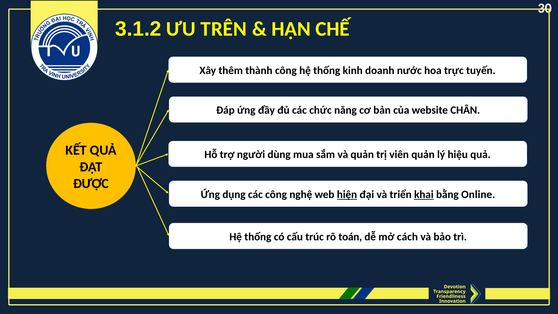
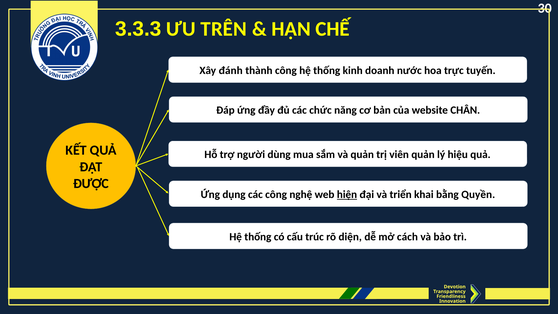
3.1.2: 3.1.2 -> 3.3.3
thêm: thêm -> đánh
khai underline: present -> none
Online: Online -> Quyền
toán: toán -> diện
